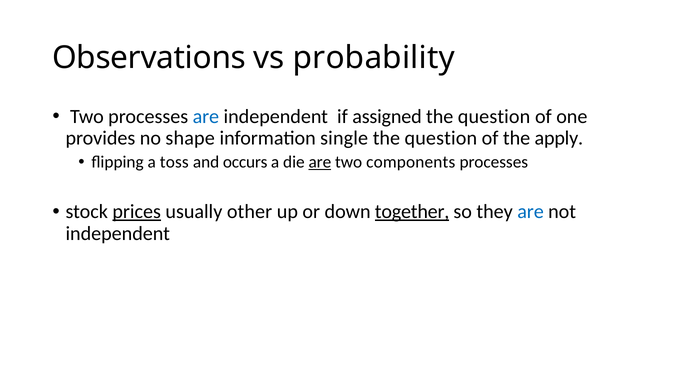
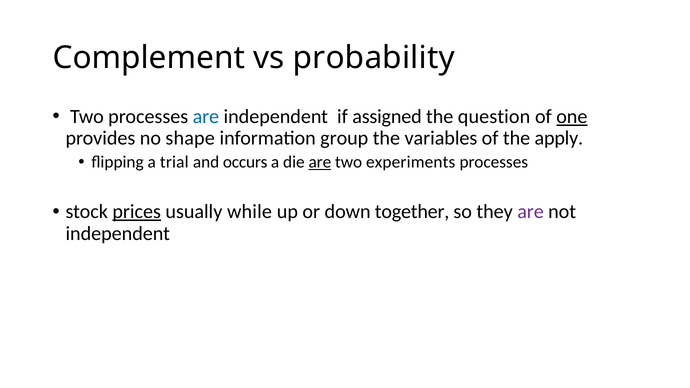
Observations: Observations -> Complement
one underline: none -> present
single: single -> group
question at (441, 138): question -> variables
toss: toss -> trial
components: components -> experiments
other: other -> while
together underline: present -> none
are at (531, 212) colour: blue -> purple
